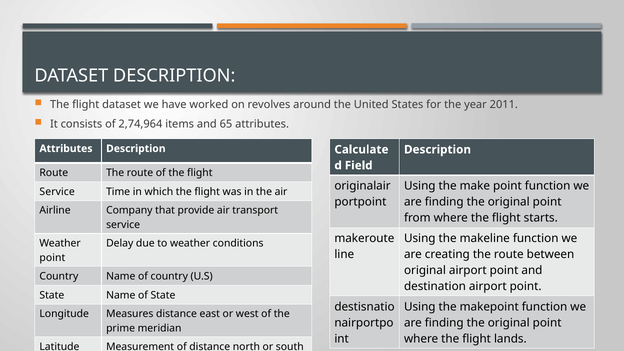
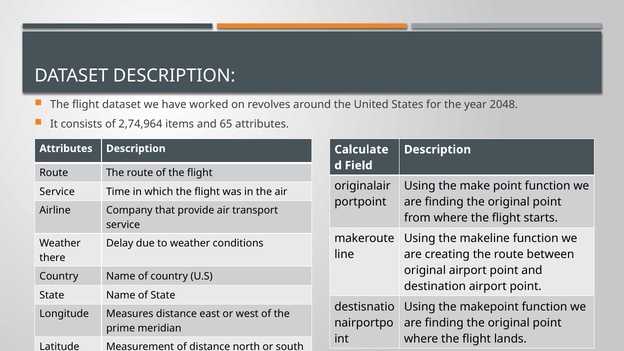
2011: 2011 -> 2048
point at (52, 258): point -> there
